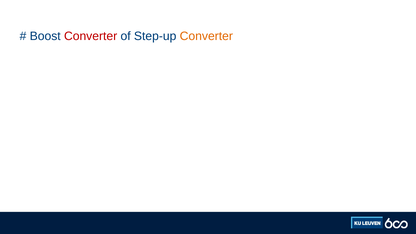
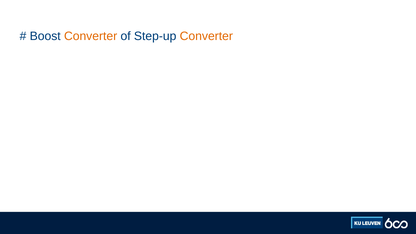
Converter at (91, 36) colour: red -> orange
